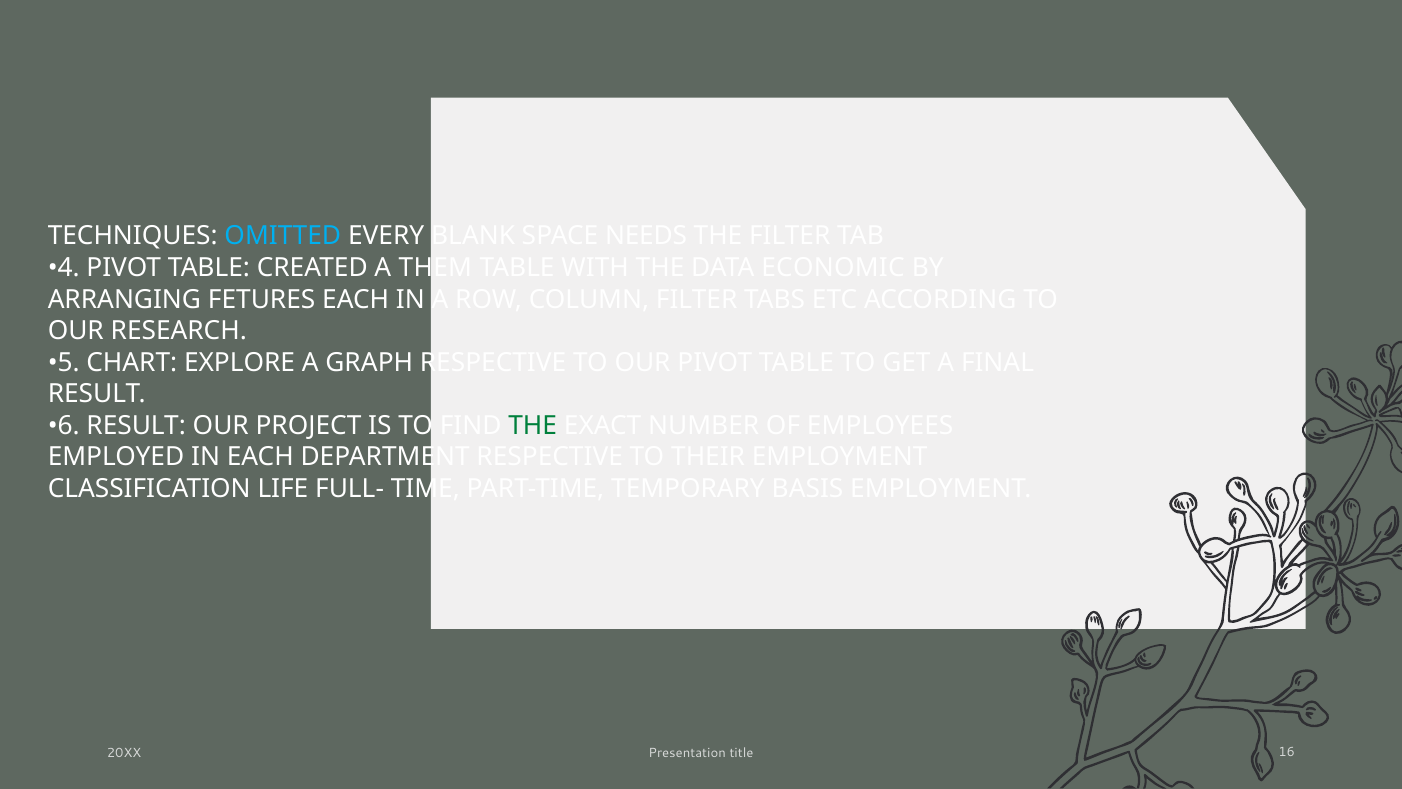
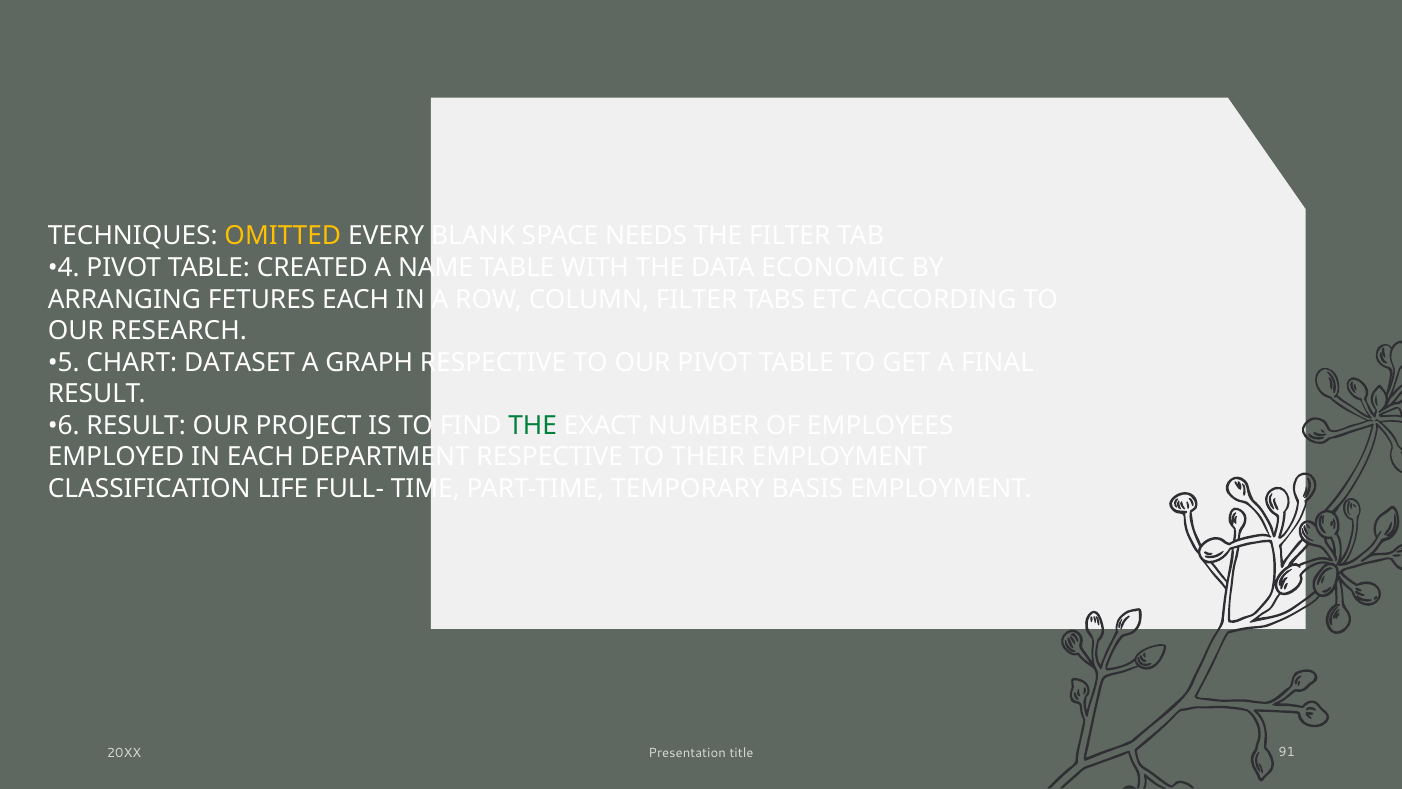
OMITTED colour: light blue -> yellow
THEM: THEM -> NAME
EXPLORE: EXPLORE -> DATASET
16: 16 -> 91
